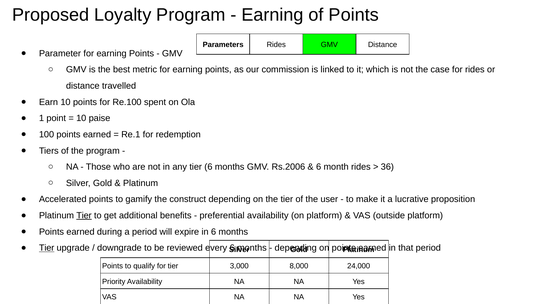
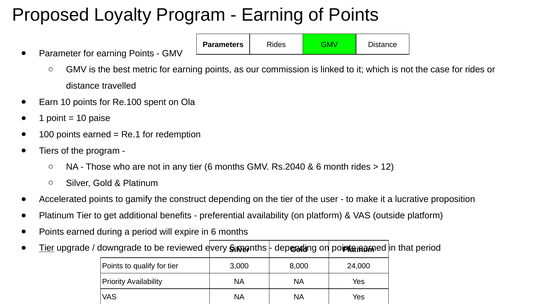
Rs.2006: Rs.2006 -> Rs.2040
36: 36 -> 12
Tier at (84, 216) underline: present -> none
